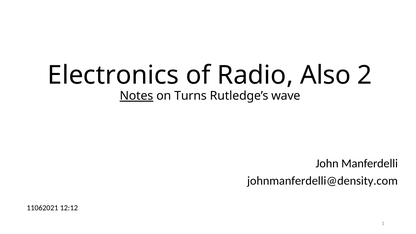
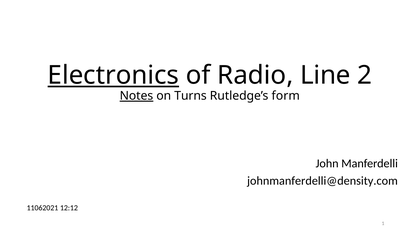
Electronics underline: none -> present
Also: Also -> Line
wave: wave -> form
